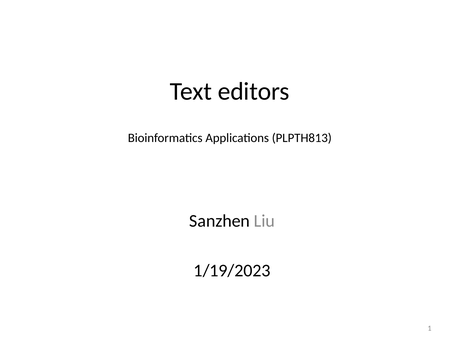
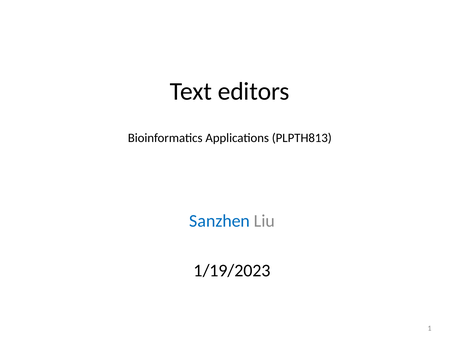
Sanzhen colour: black -> blue
